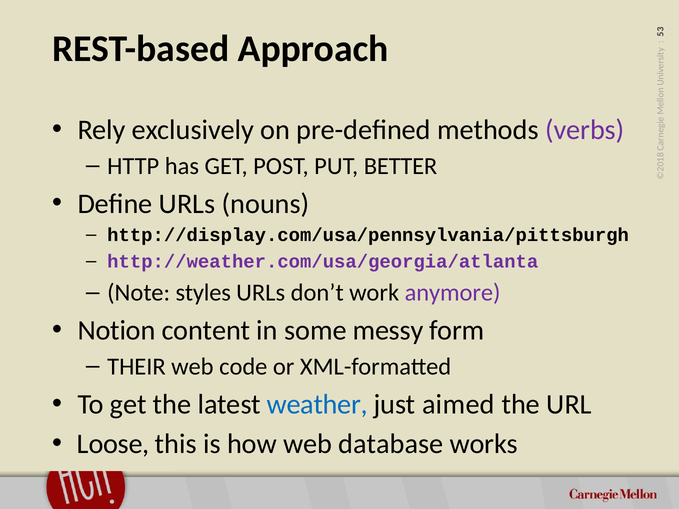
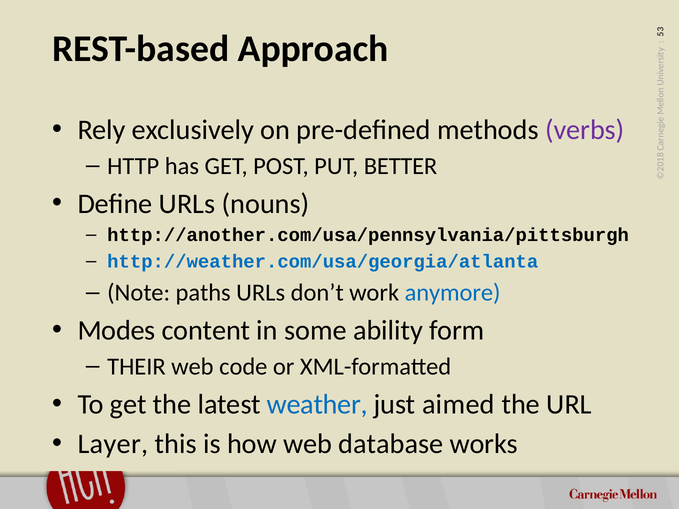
http://display.com/usa/pennsylvania/pittsburgh: http://display.com/usa/pennsylvania/pittsburgh -> http://another.com/usa/pennsylvania/pittsburgh
http://weather.com/usa/georgia/atlanta colour: purple -> blue
styles: styles -> paths
anymore colour: purple -> blue
Notion: Notion -> Modes
messy: messy -> ability
Loose: Loose -> Layer
